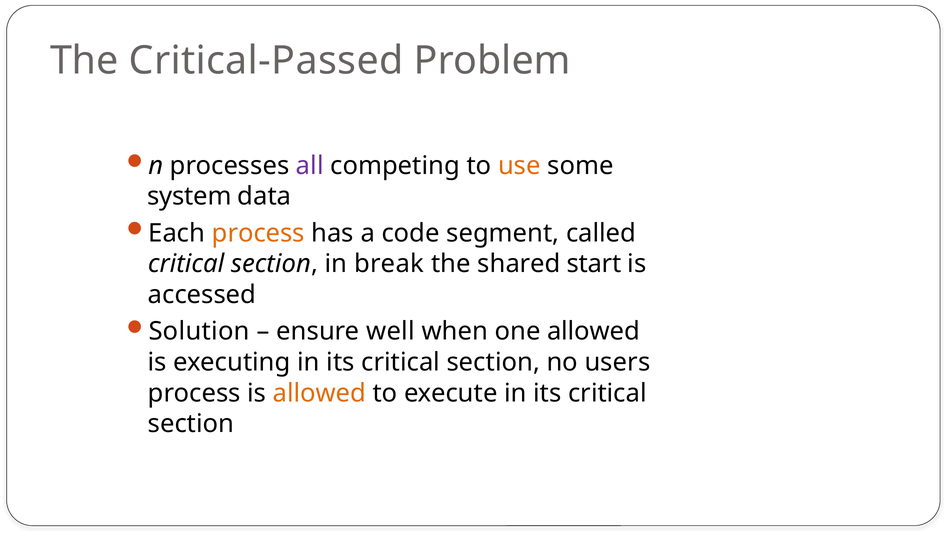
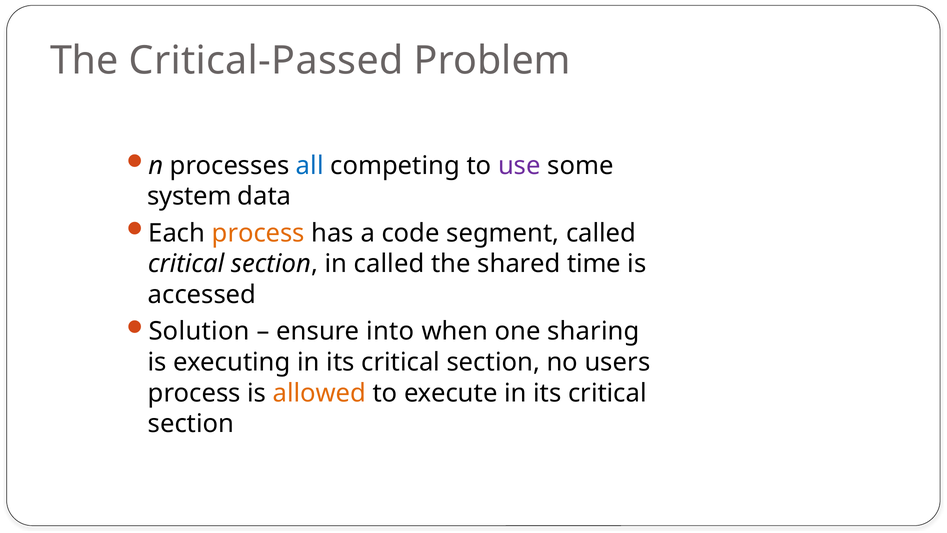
all colour: purple -> blue
use colour: orange -> purple
in break: break -> called
start: start -> time
well: well -> into
one allowed: allowed -> sharing
